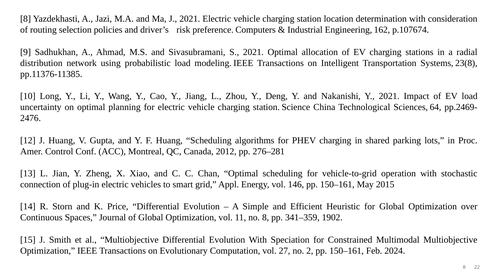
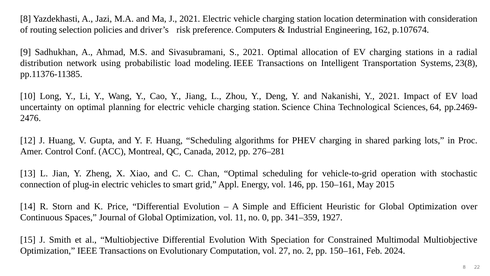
no 8: 8 -> 0
1902: 1902 -> 1927
